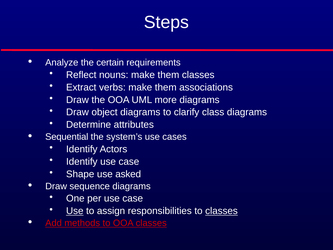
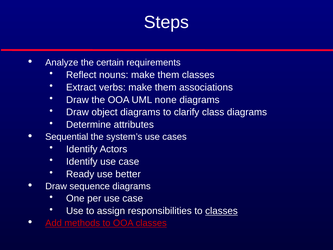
more: more -> none
Shape: Shape -> Ready
asked: asked -> better
Use at (75, 211) underline: present -> none
